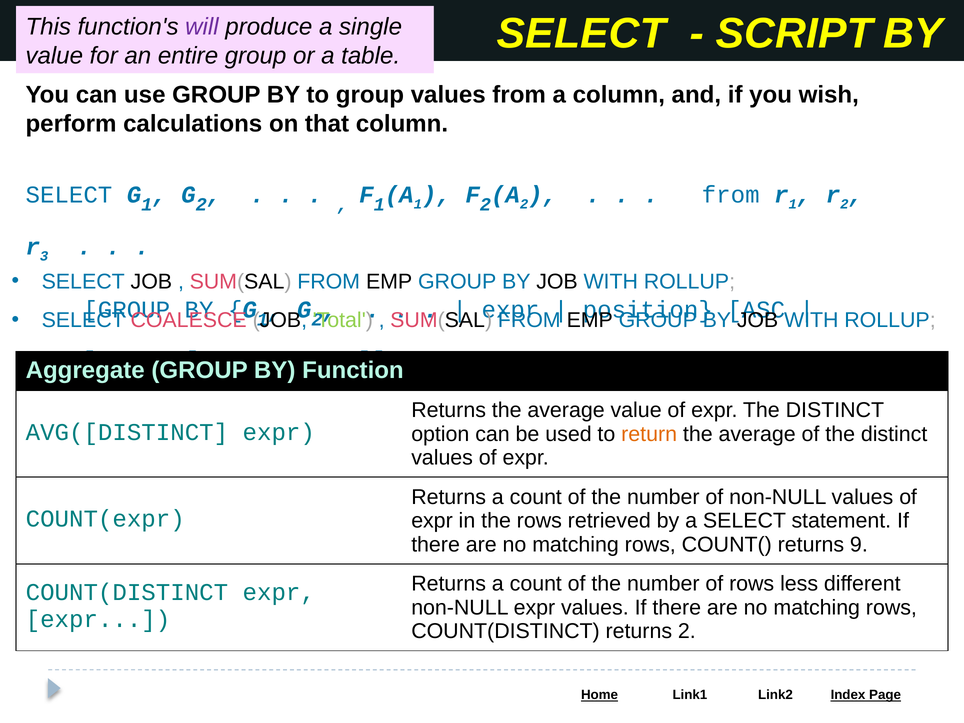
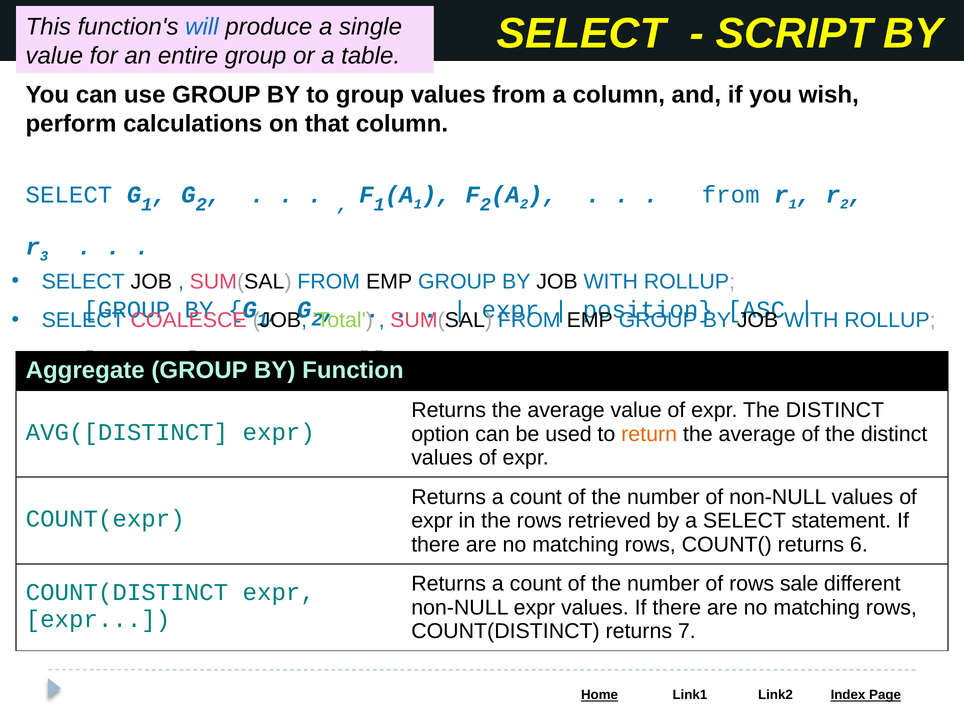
will colour: purple -> blue
9: 9 -> 6
less: less -> sale
returns 2: 2 -> 7
